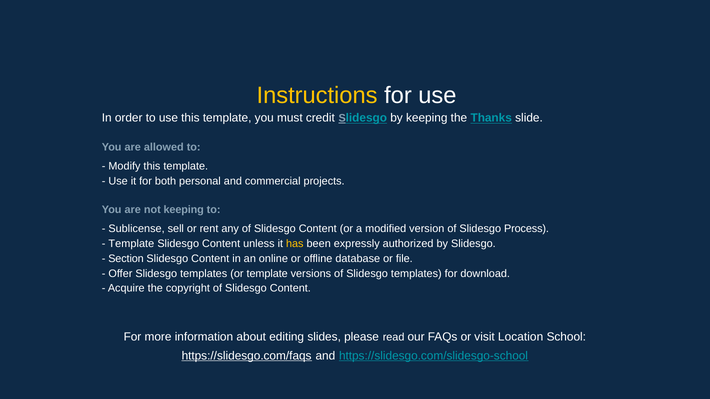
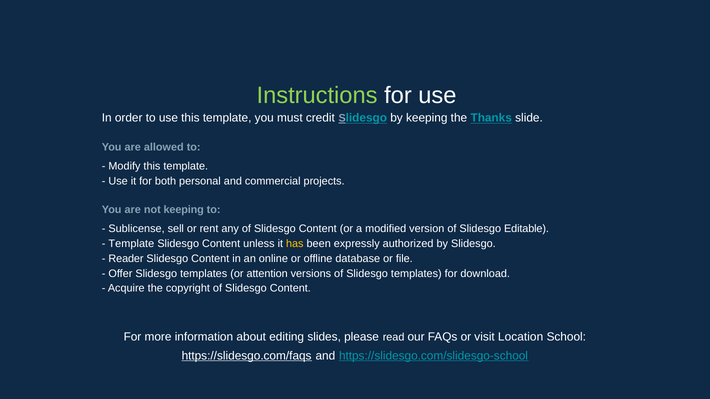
Instructions colour: yellow -> light green
Process: Process -> Editable
Section: Section -> Reader
or template: template -> attention
